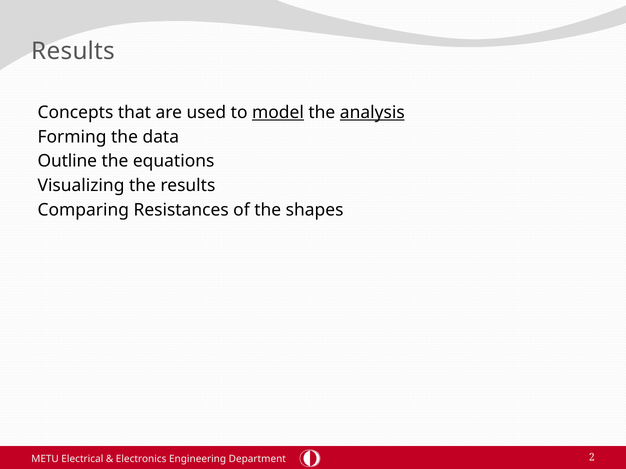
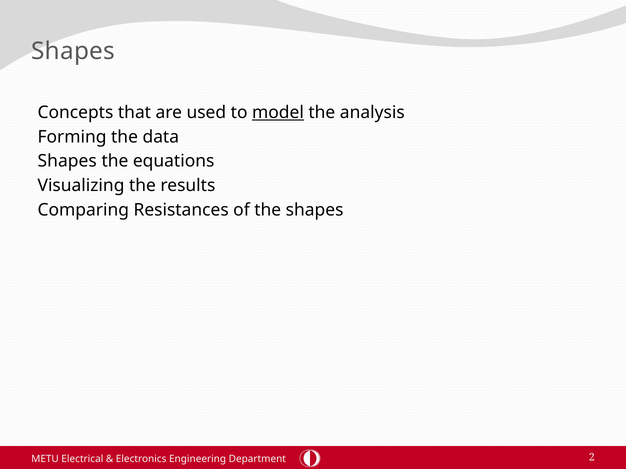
Results at (73, 51): Results -> Shapes
analysis underline: present -> none
Outline at (67, 161): Outline -> Shapes
